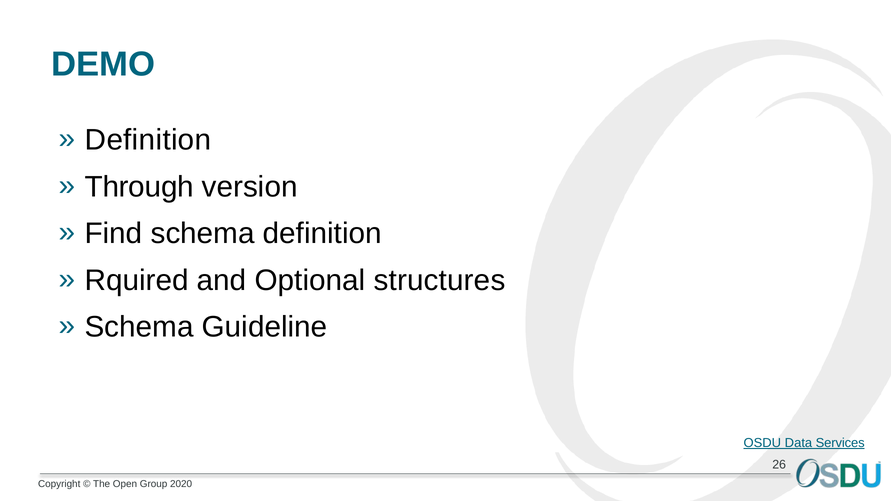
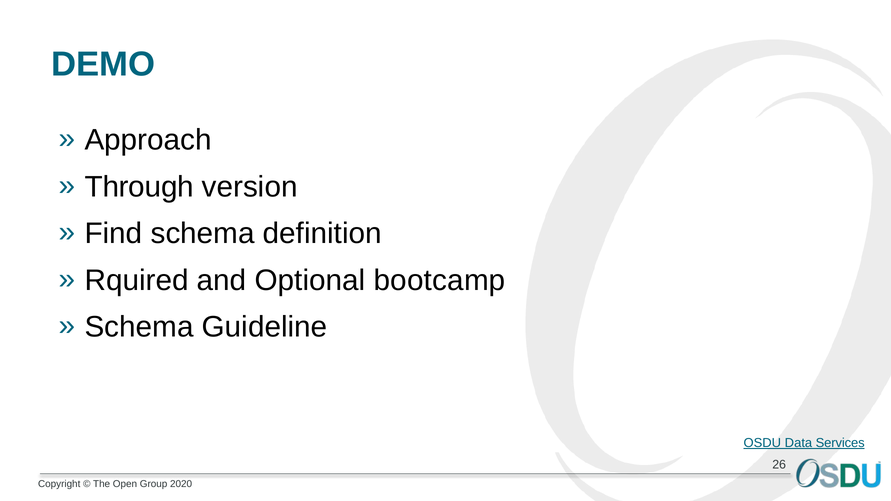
Definition at (148, 140): Definition -> Approach
structures: structures -> bootcamp
